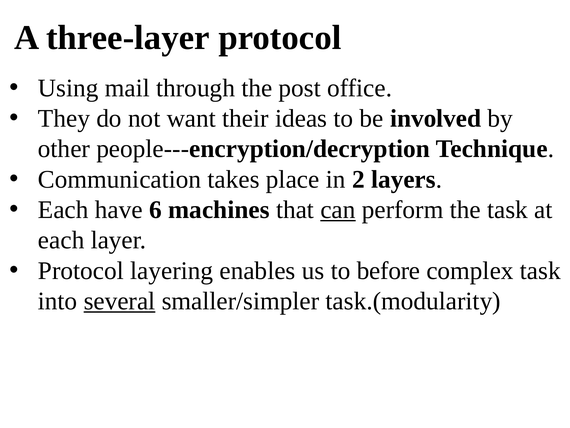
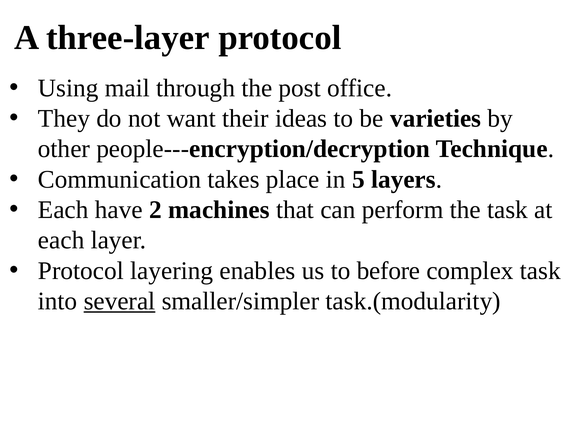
involved: involved -> varieties
2: 2 -> 5
6: 6 -> 2
can underline: present -> none
